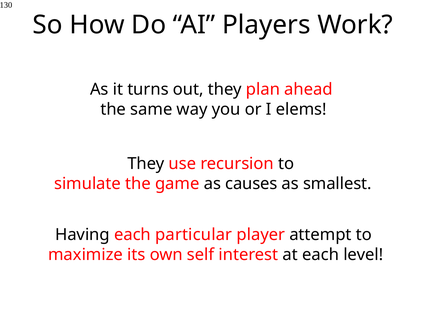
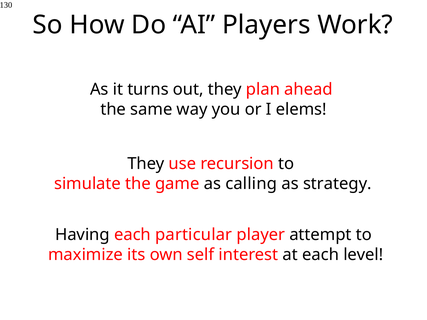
causes: causes -> calling
smallest: smallest -> strategy
